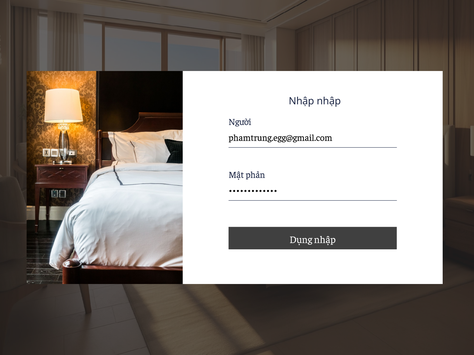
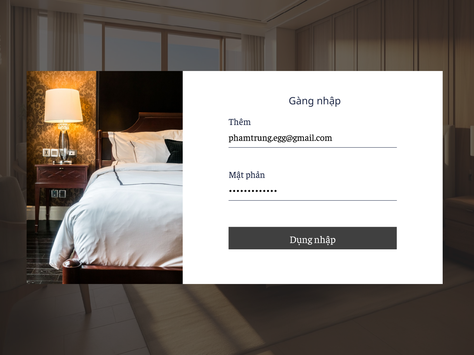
Nhập at (301, 101): Nhập -> Gàng
Người: Người -> Thêm
